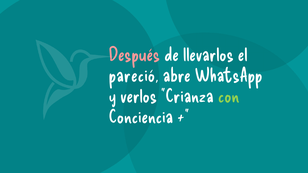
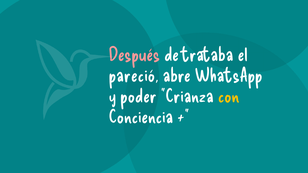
llevarlos: llevarlos -> trataba
verlos: verlos -> poder
con colour: light green -> yellow
